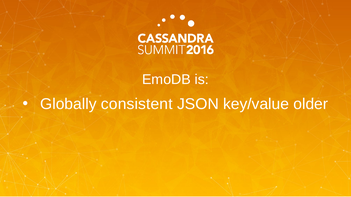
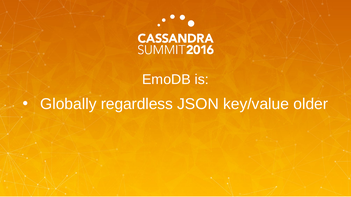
consistent: consistent -> regardless
